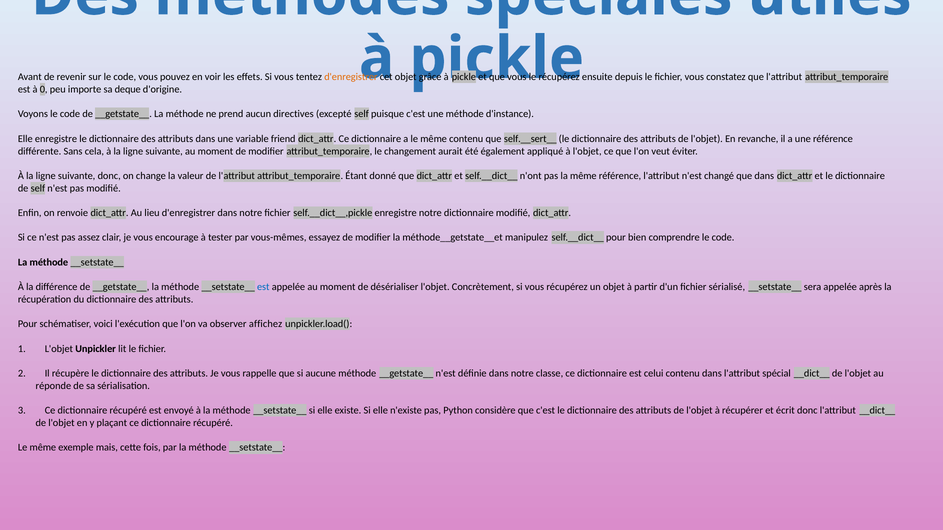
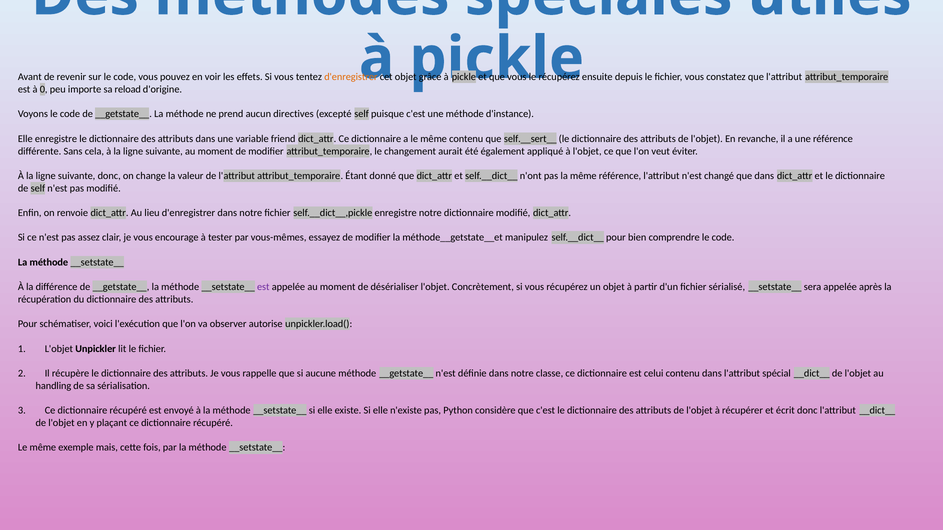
deque: deque -> reload
est at (263, 287) colour: blue -> purple
affichez: affichez -> autorise
réponde: réponde -> handling
